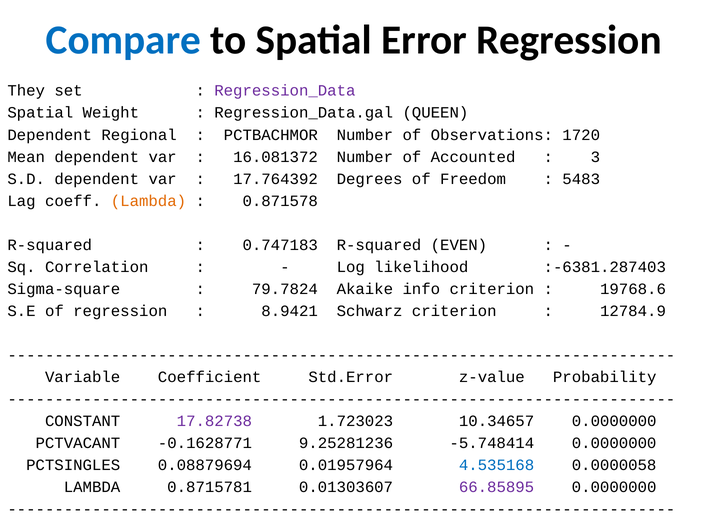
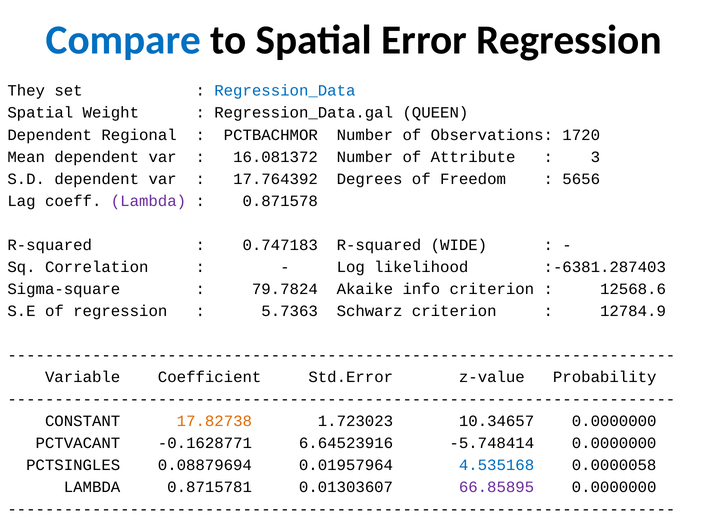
Regression_Data colour: purple -> blue
Accounted: Accounted -> Attribute
5483: 5483 -> 5656
Lambda at (148, 201) colour: orange -> purple
EVEN: EVEN -> WIDE
19768.6: 19768.6 -> 12568.6
8.9421: 8.9421 -> 5.7363
17.82738 colour: purple -> orange
9.25281236: 9.25281236 -> 6.64523916
